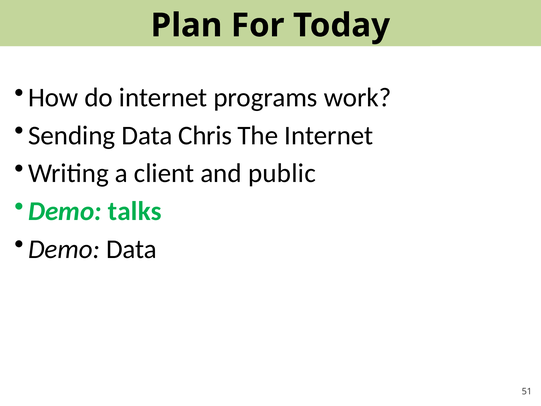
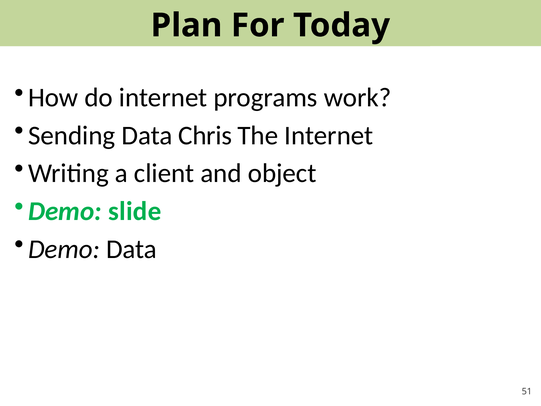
public: public -> object
talks: talks -> slide
